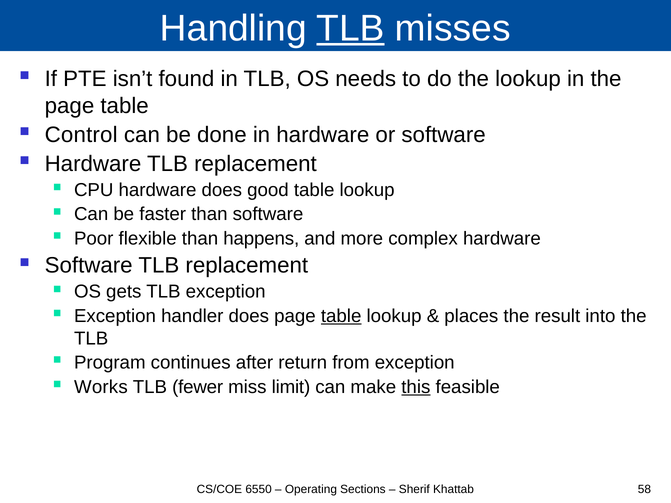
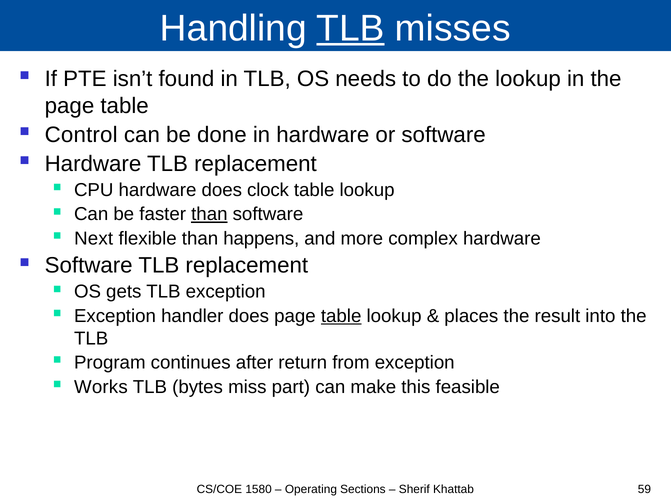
good: good -> clock
than at (209, 214) underline: none -> present
Poor: Poor -> Next
fewer: fewer -> bytes
limit: limit -> part
this underline: present -> none
6550: 6550 -> 1580
58: 58 -> 59
